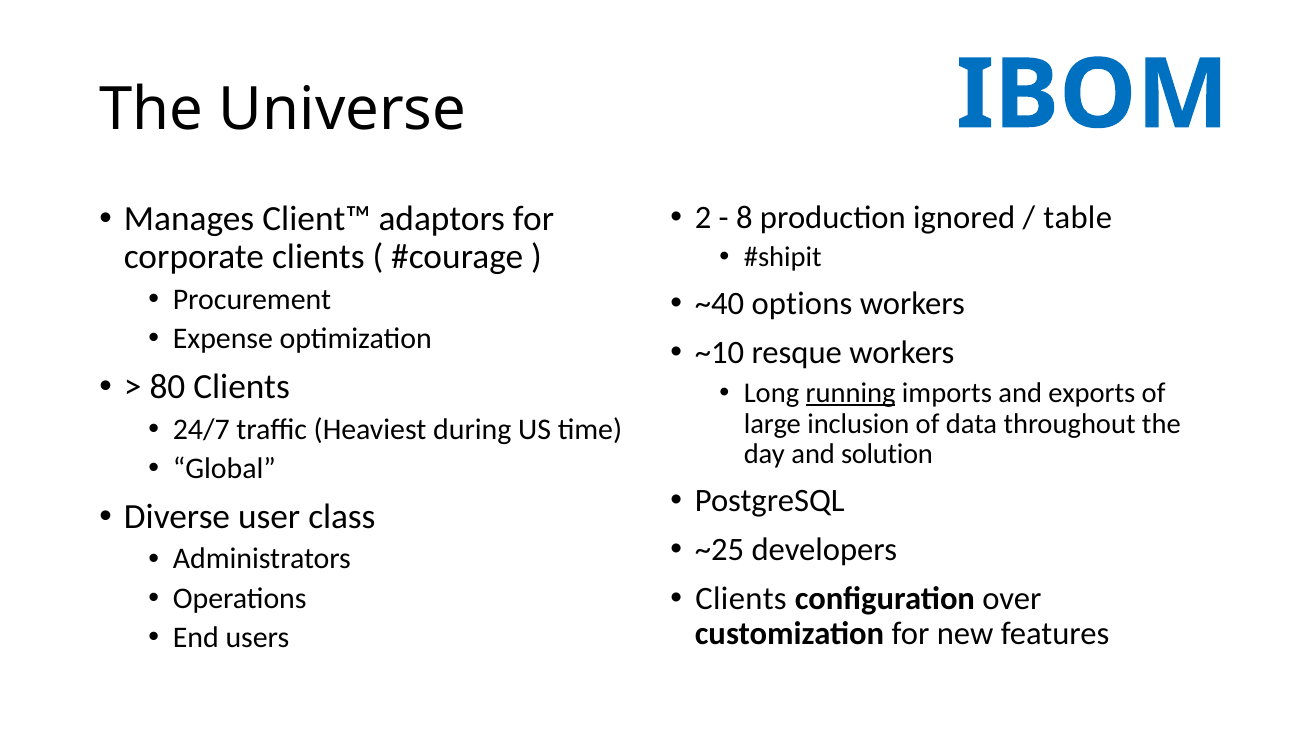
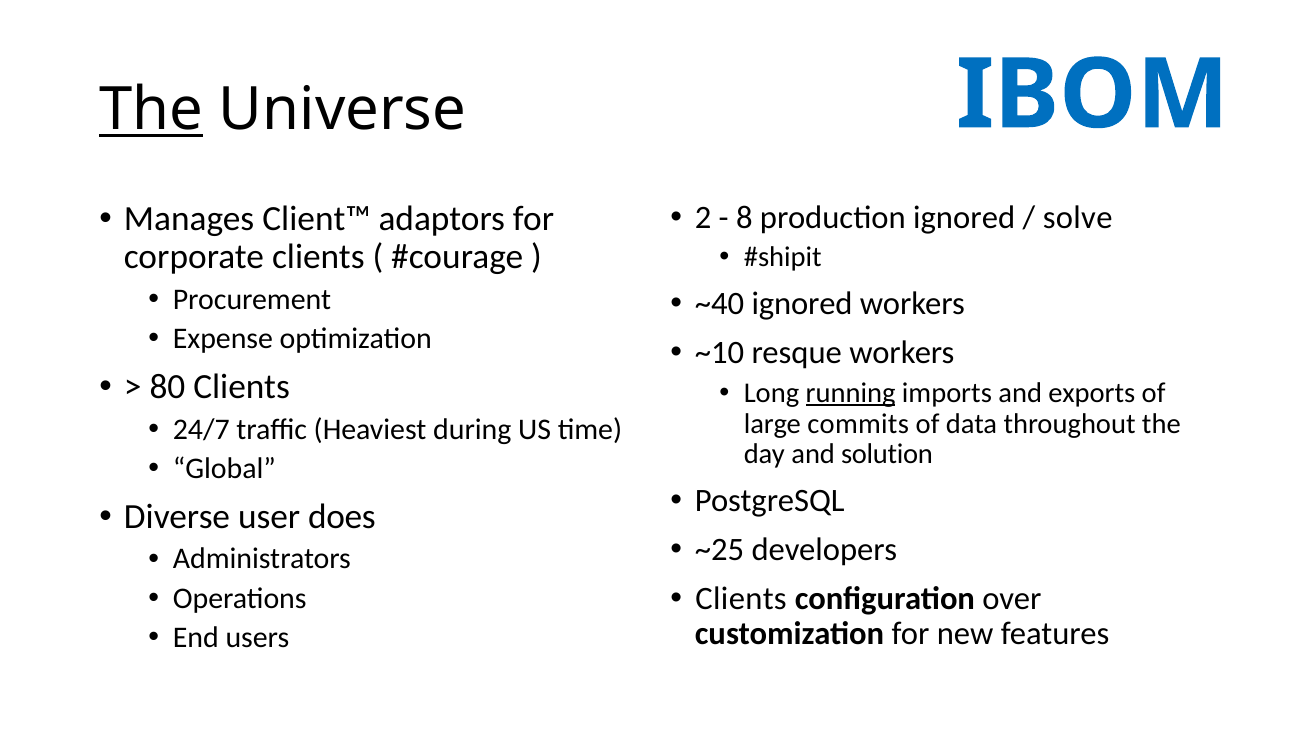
The at (151, 110) underline: none -> present
table: table -> solve
~40 options: options -> ignored
inclusion: inclusion -> commits
class: class -> does
